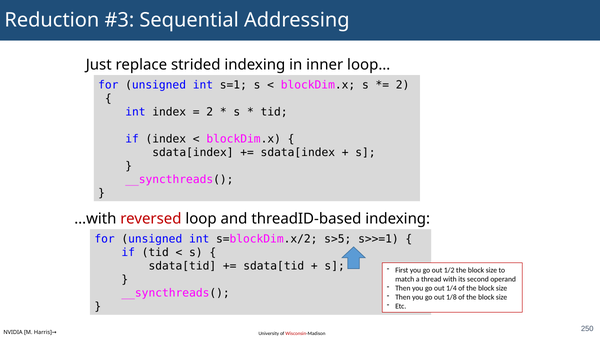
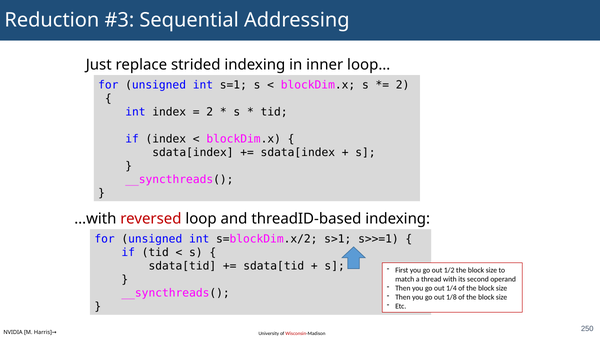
s>5: s>5 -> s>1
